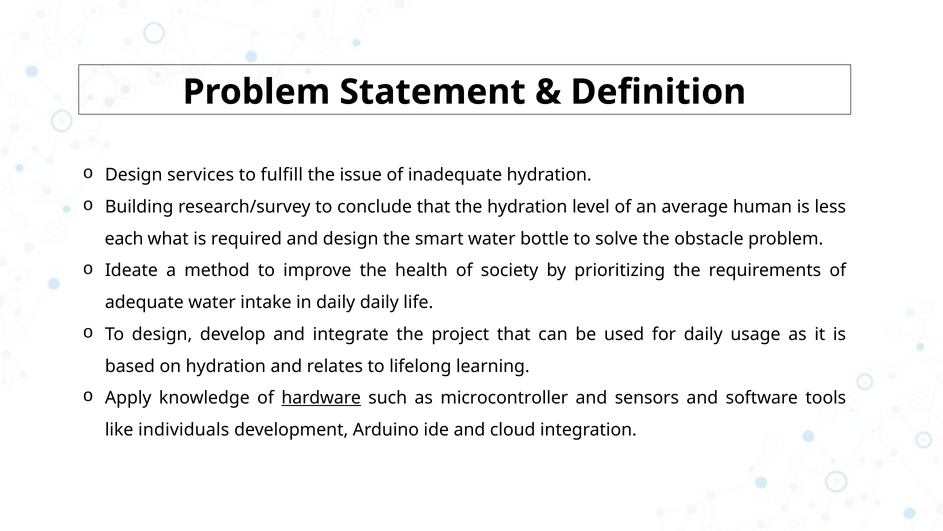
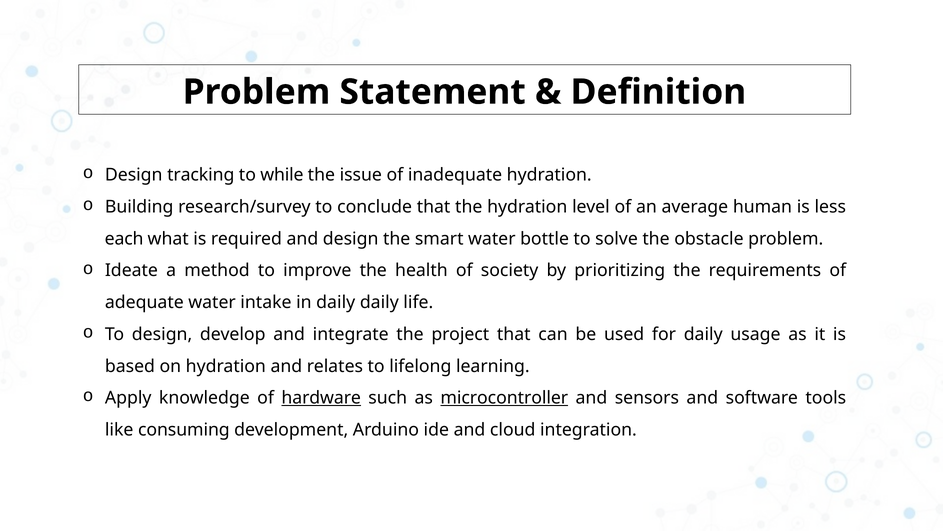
services: services -> tracking
fulfill: fulfill -> while
microcontroller underline: none -> present
individuals: individuals -> consuming
